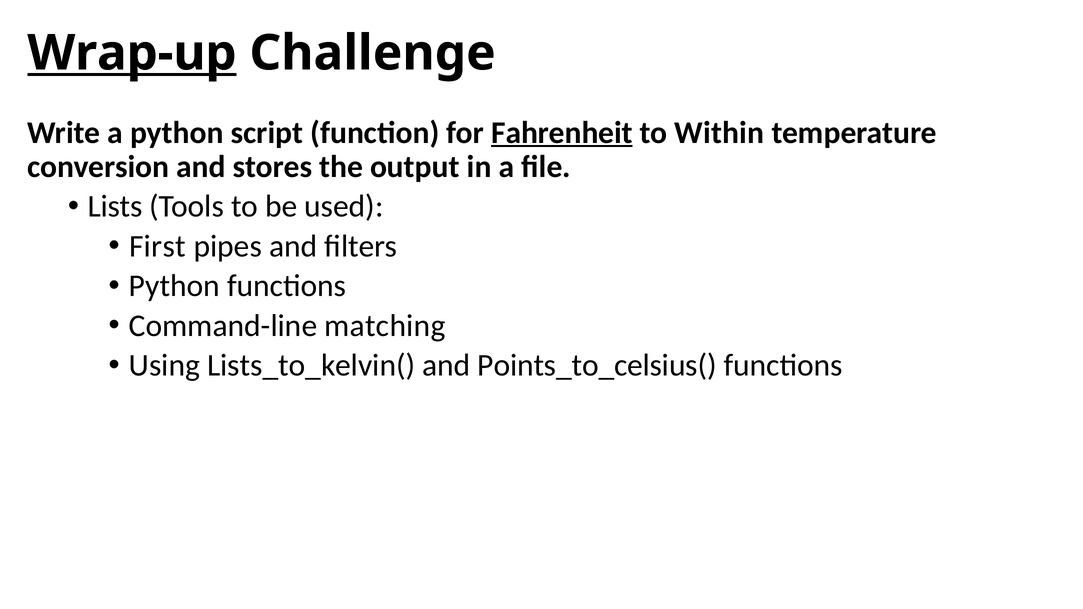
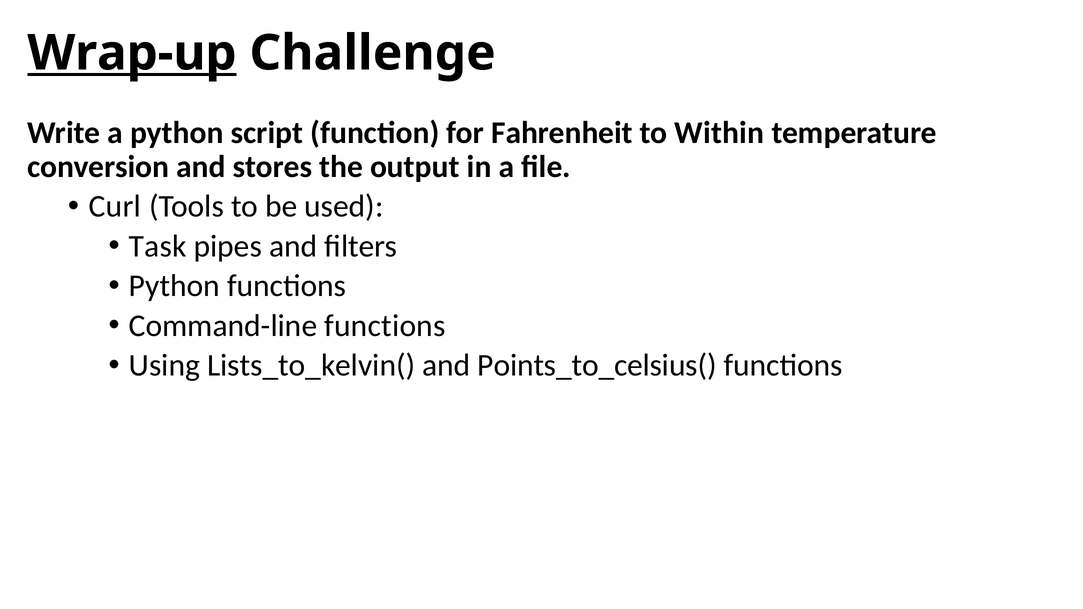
Fahrenheit underline: present -> none
Lists: Lists -> Curl
First: First -> Task
Command-line matching: matching -> functions
